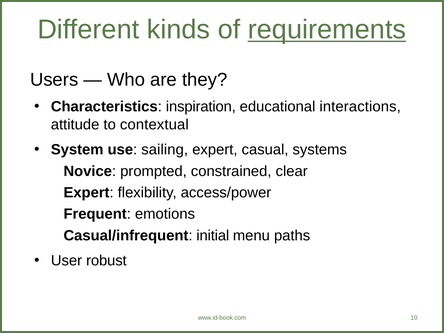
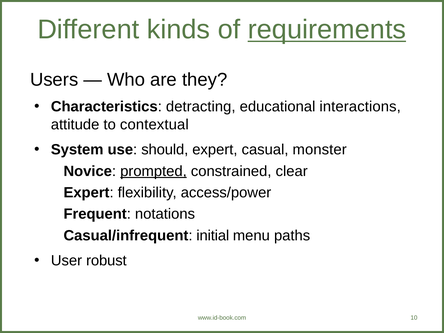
inspiration: inspiration -> detracting
sailing: sailing -> should
systems: systems -> monster
prompted underline: none -> present
emotions: emotions -> notations
